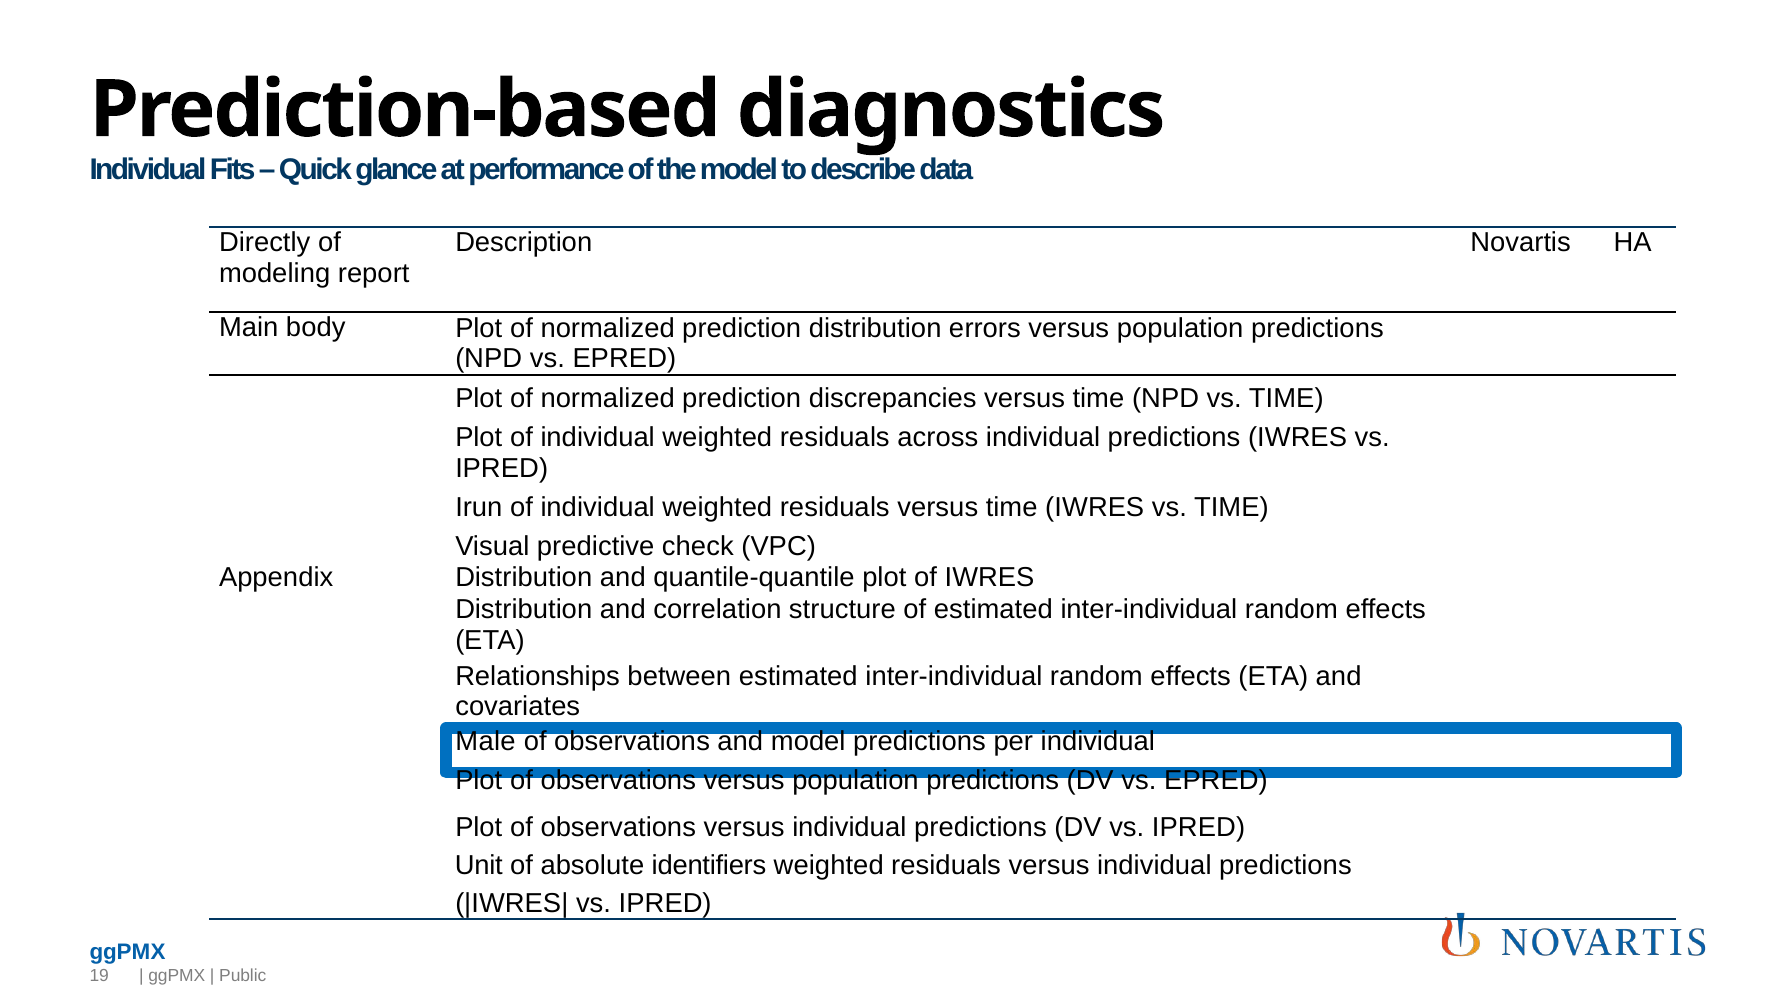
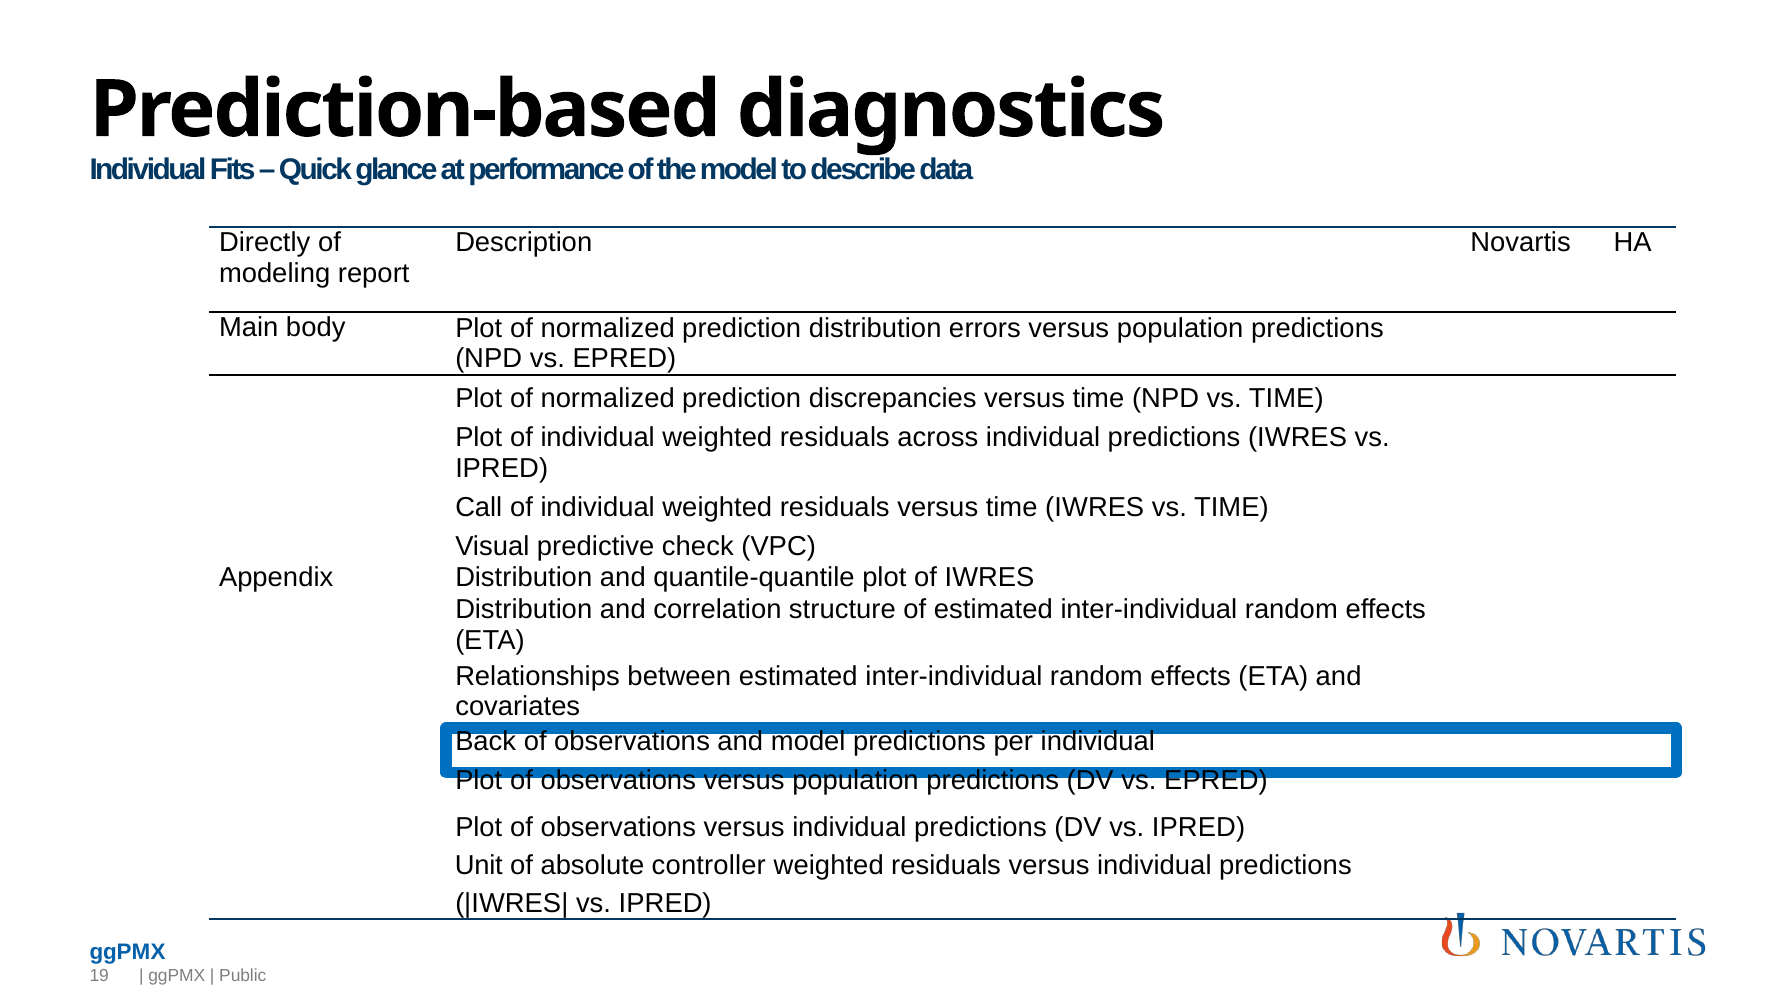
Irun: Irun -> Call
Male: Male -> Back
identifiers: identifiers -> controller
